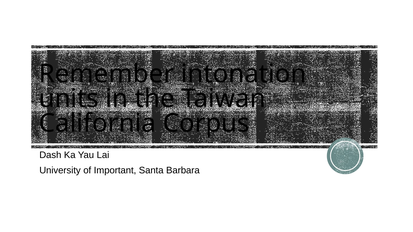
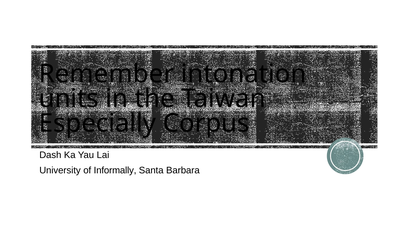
California: California -> Especially
Important: Important -> Informally
